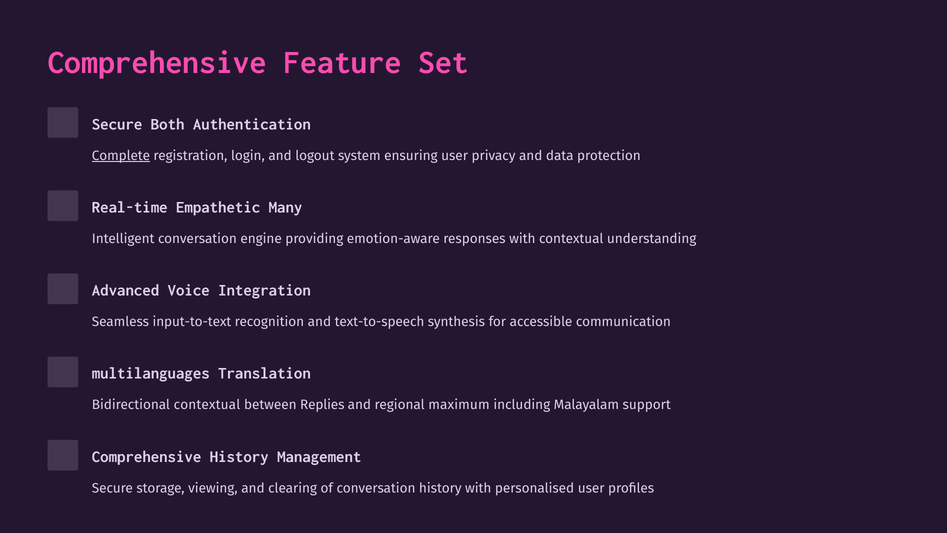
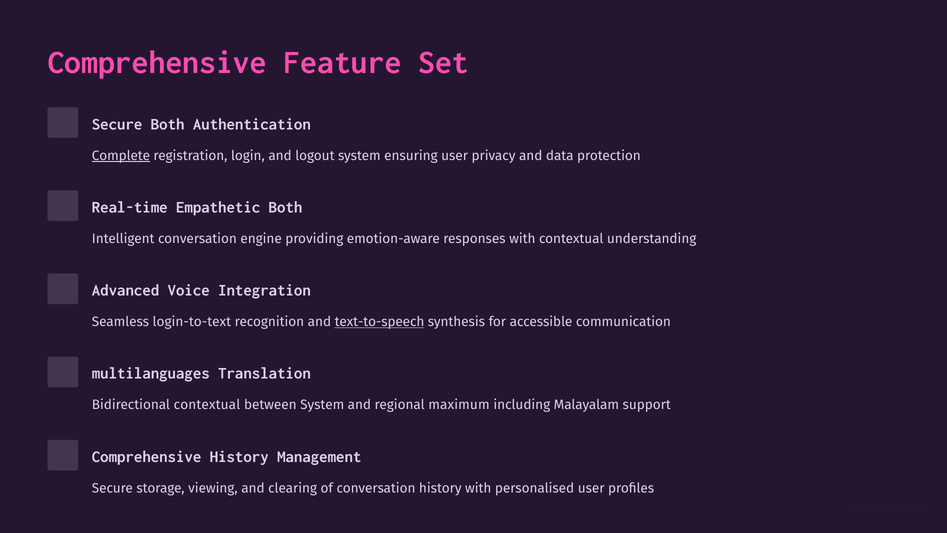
Empathetic Many: Many -> Both
input-to-text: input-to-text -> login-to-text
text-to-speech underline: none -> present
between Replies: Replies -> System
